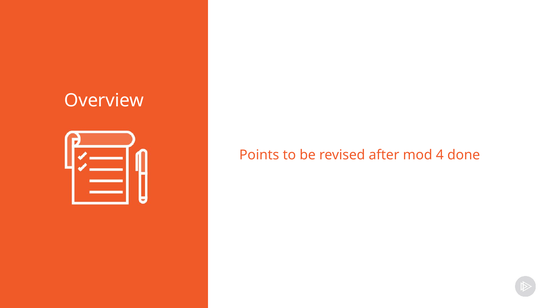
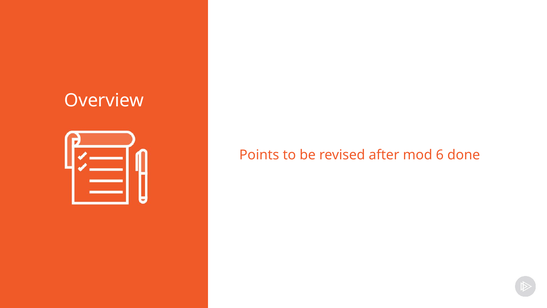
4: 4 -> 6
